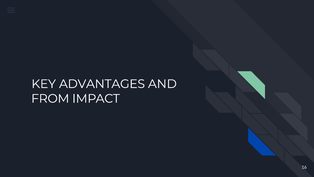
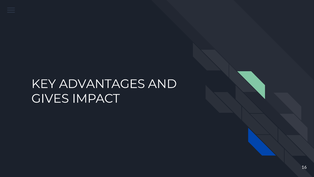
FROM: FROM -> GIVES
